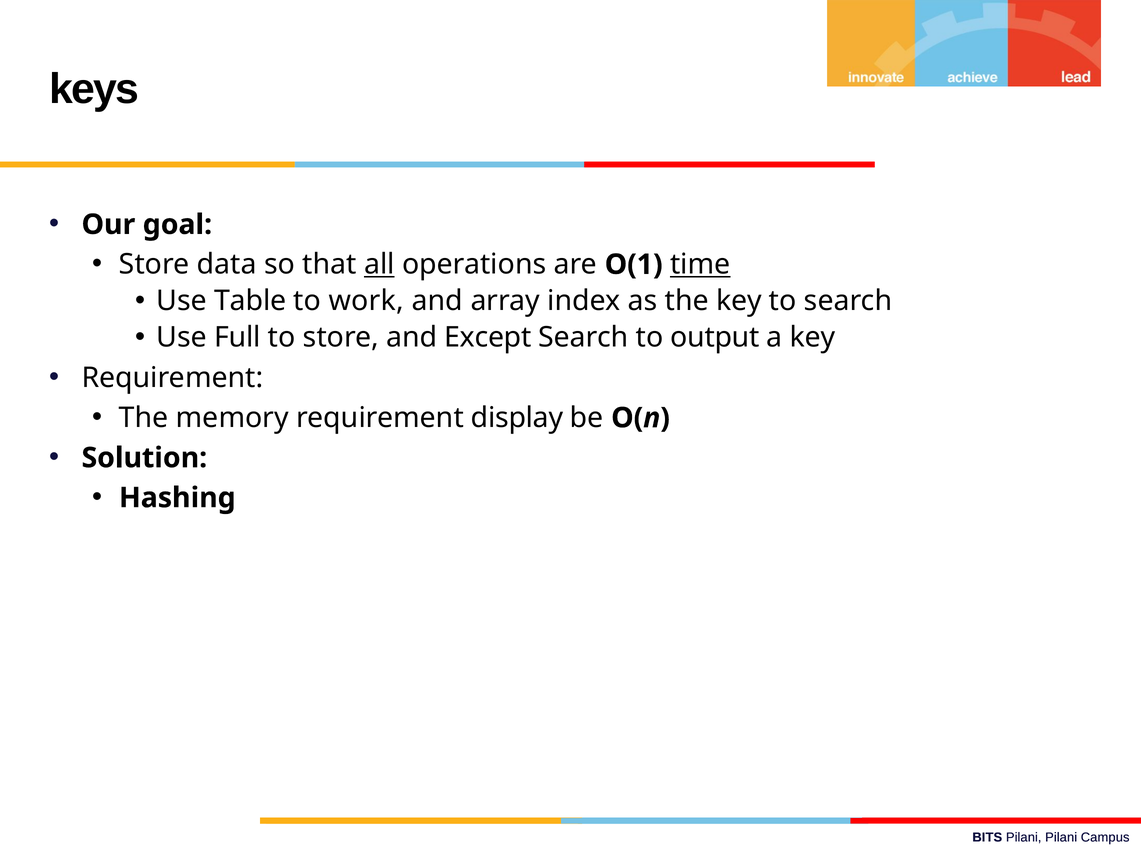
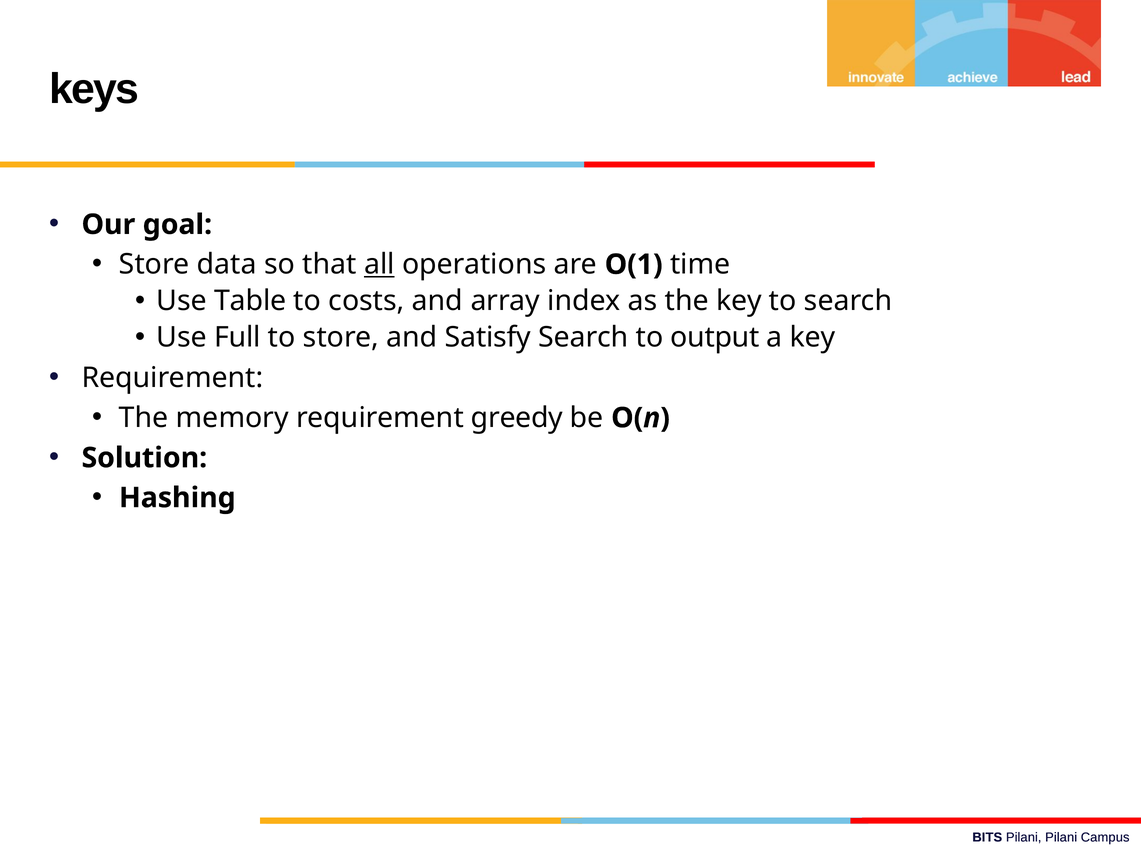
time underline: present -> none
work: work -> costs
Except: Except -> Satisfy
display: display -> greedy
